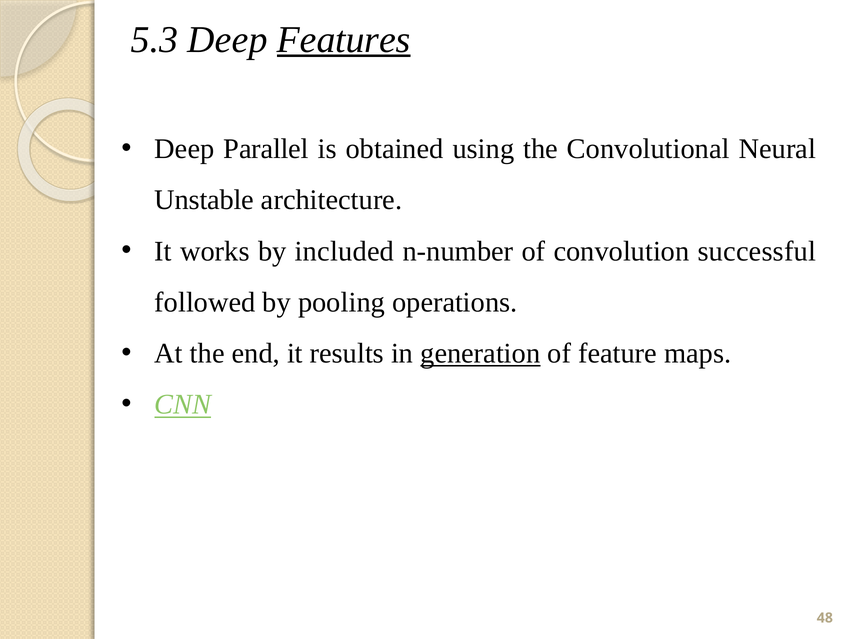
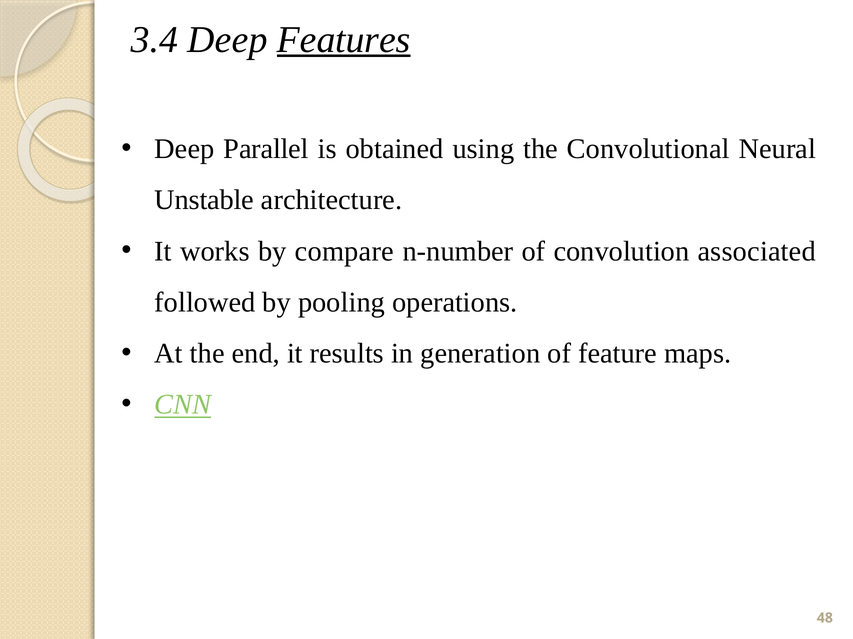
5.3: 5.3 -> 3.4
included: included -> compare
successful: successful -> associated
generation underline: present -> none
